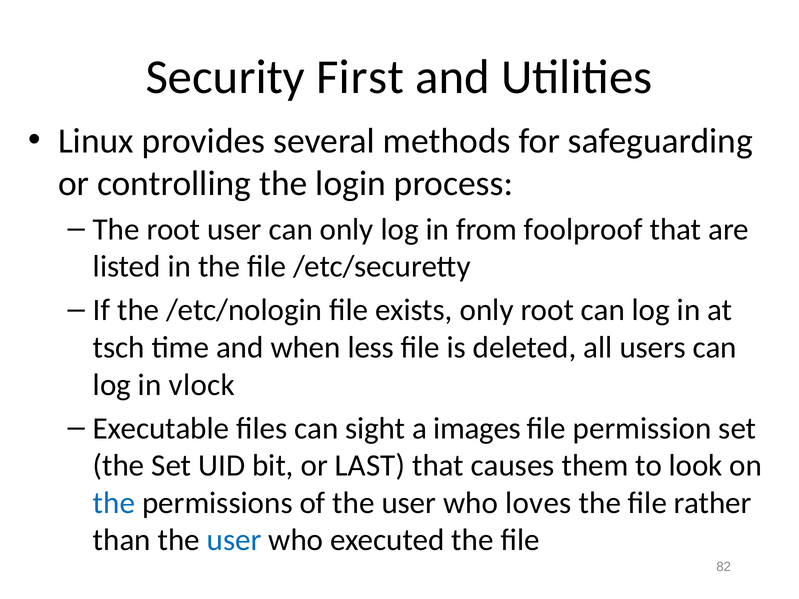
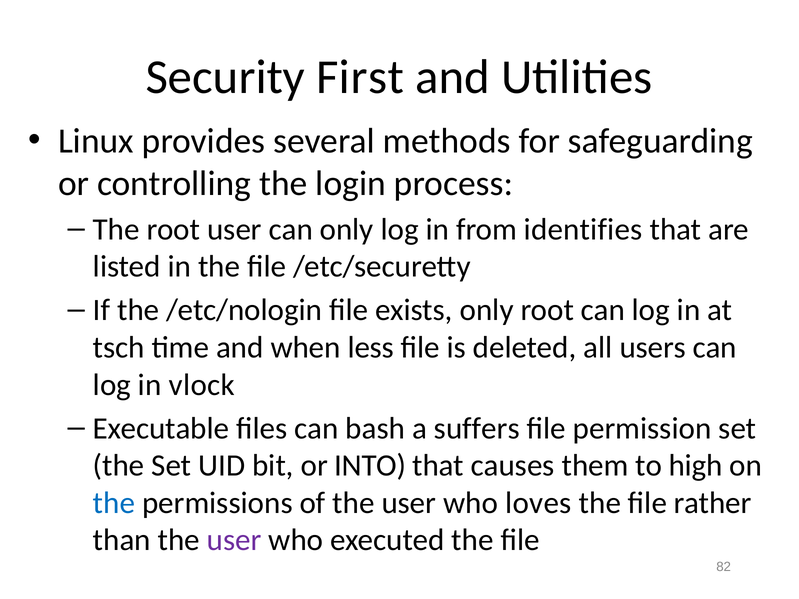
foolproof: foolproof -> identifies
sight: sight -> bash
images: images -> suffers
LAST: LAST -> INTO
look: look -> high
user at (234, 540) colour: blue -> purple
